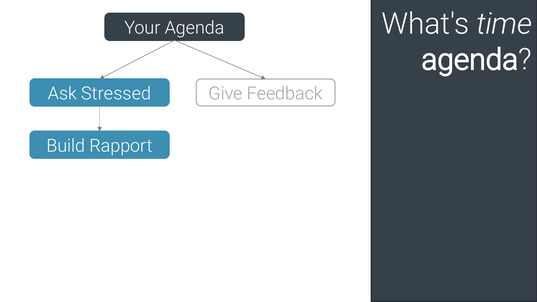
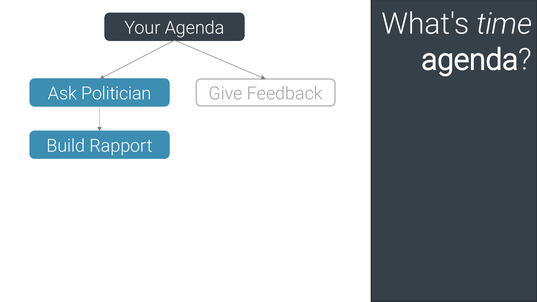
Stressed: Stressed -> Politician
